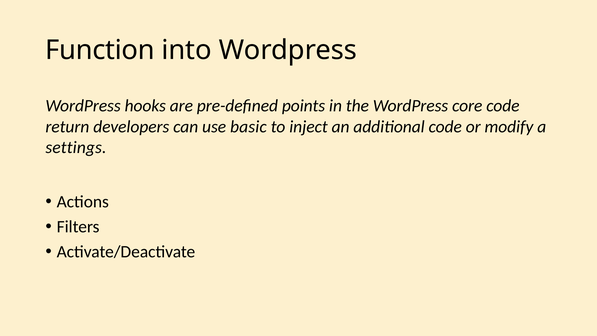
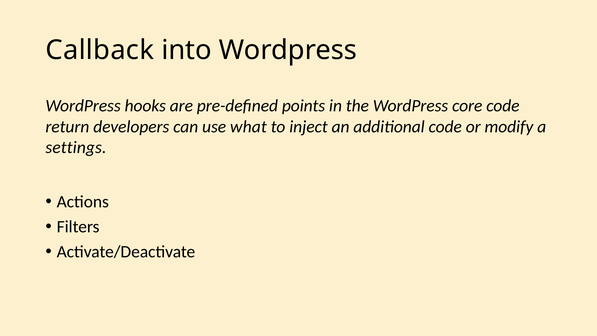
Function: Function -> Callback
basic: basic -> what
